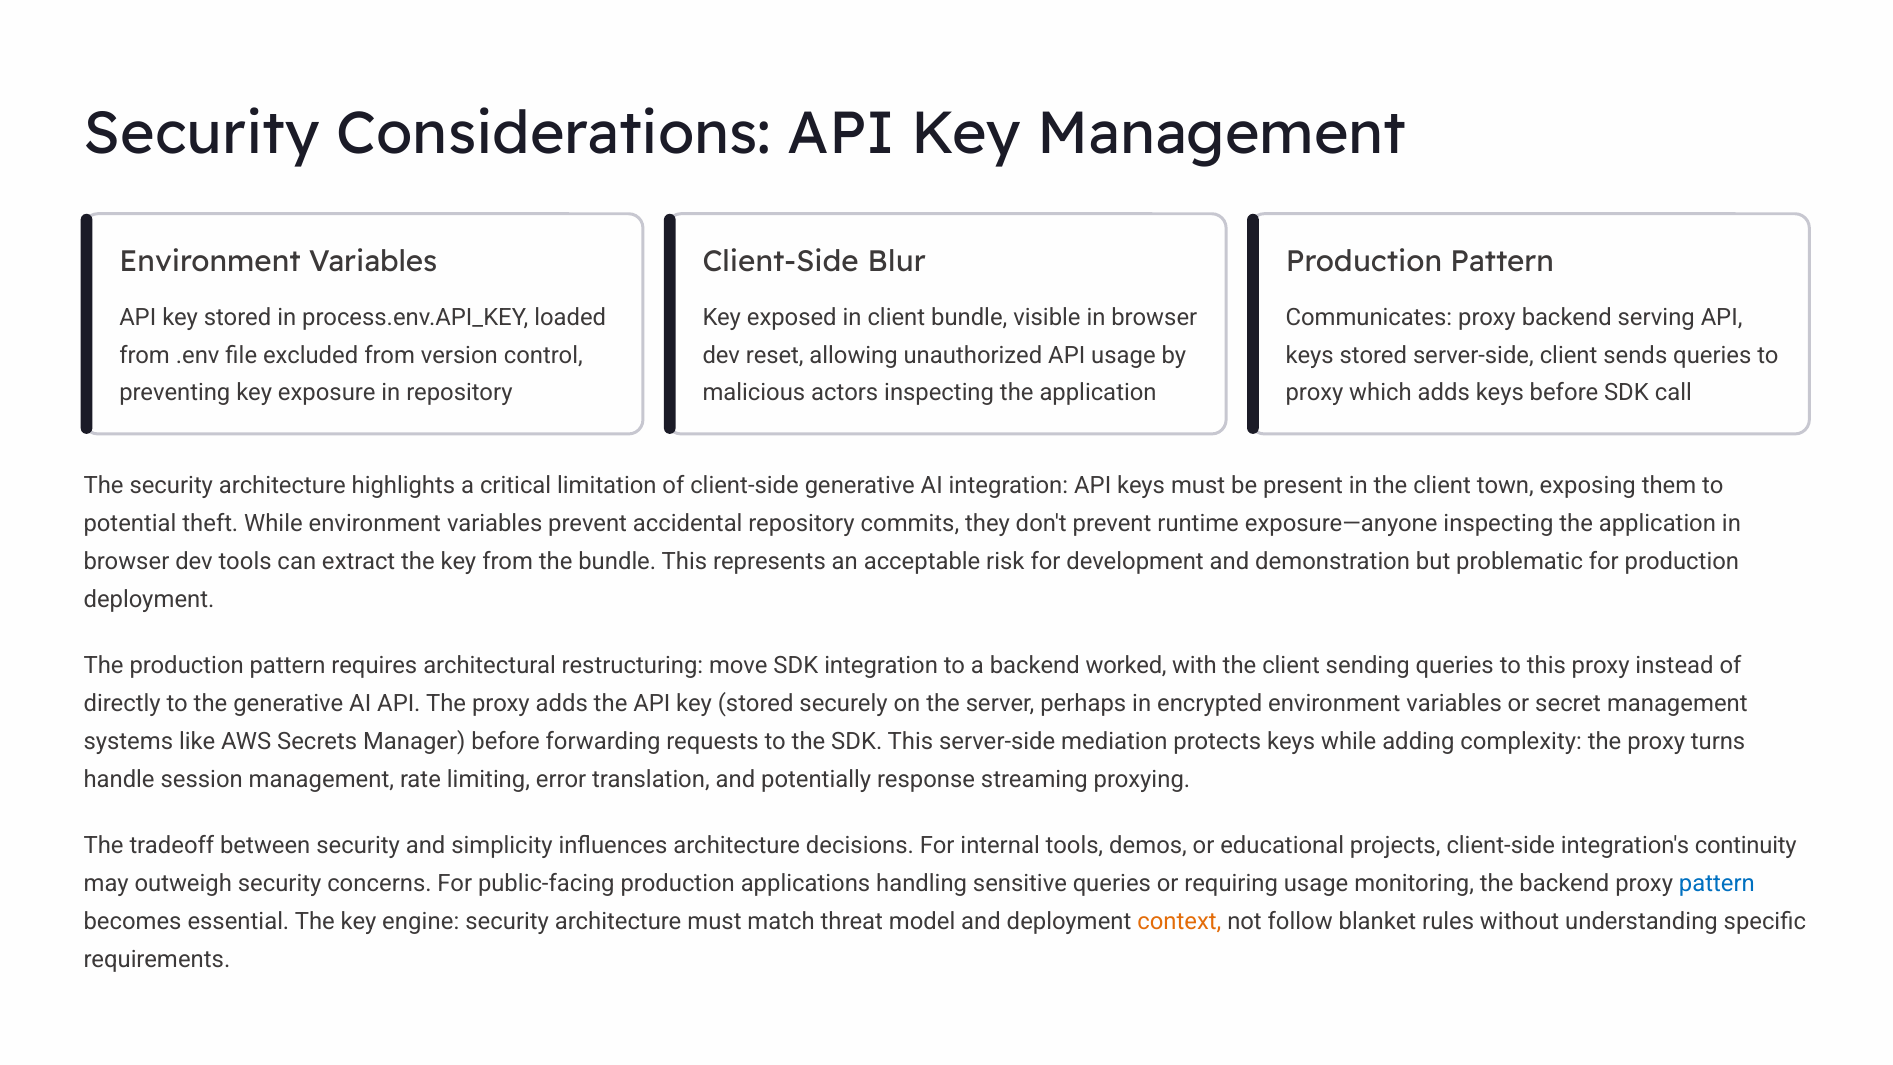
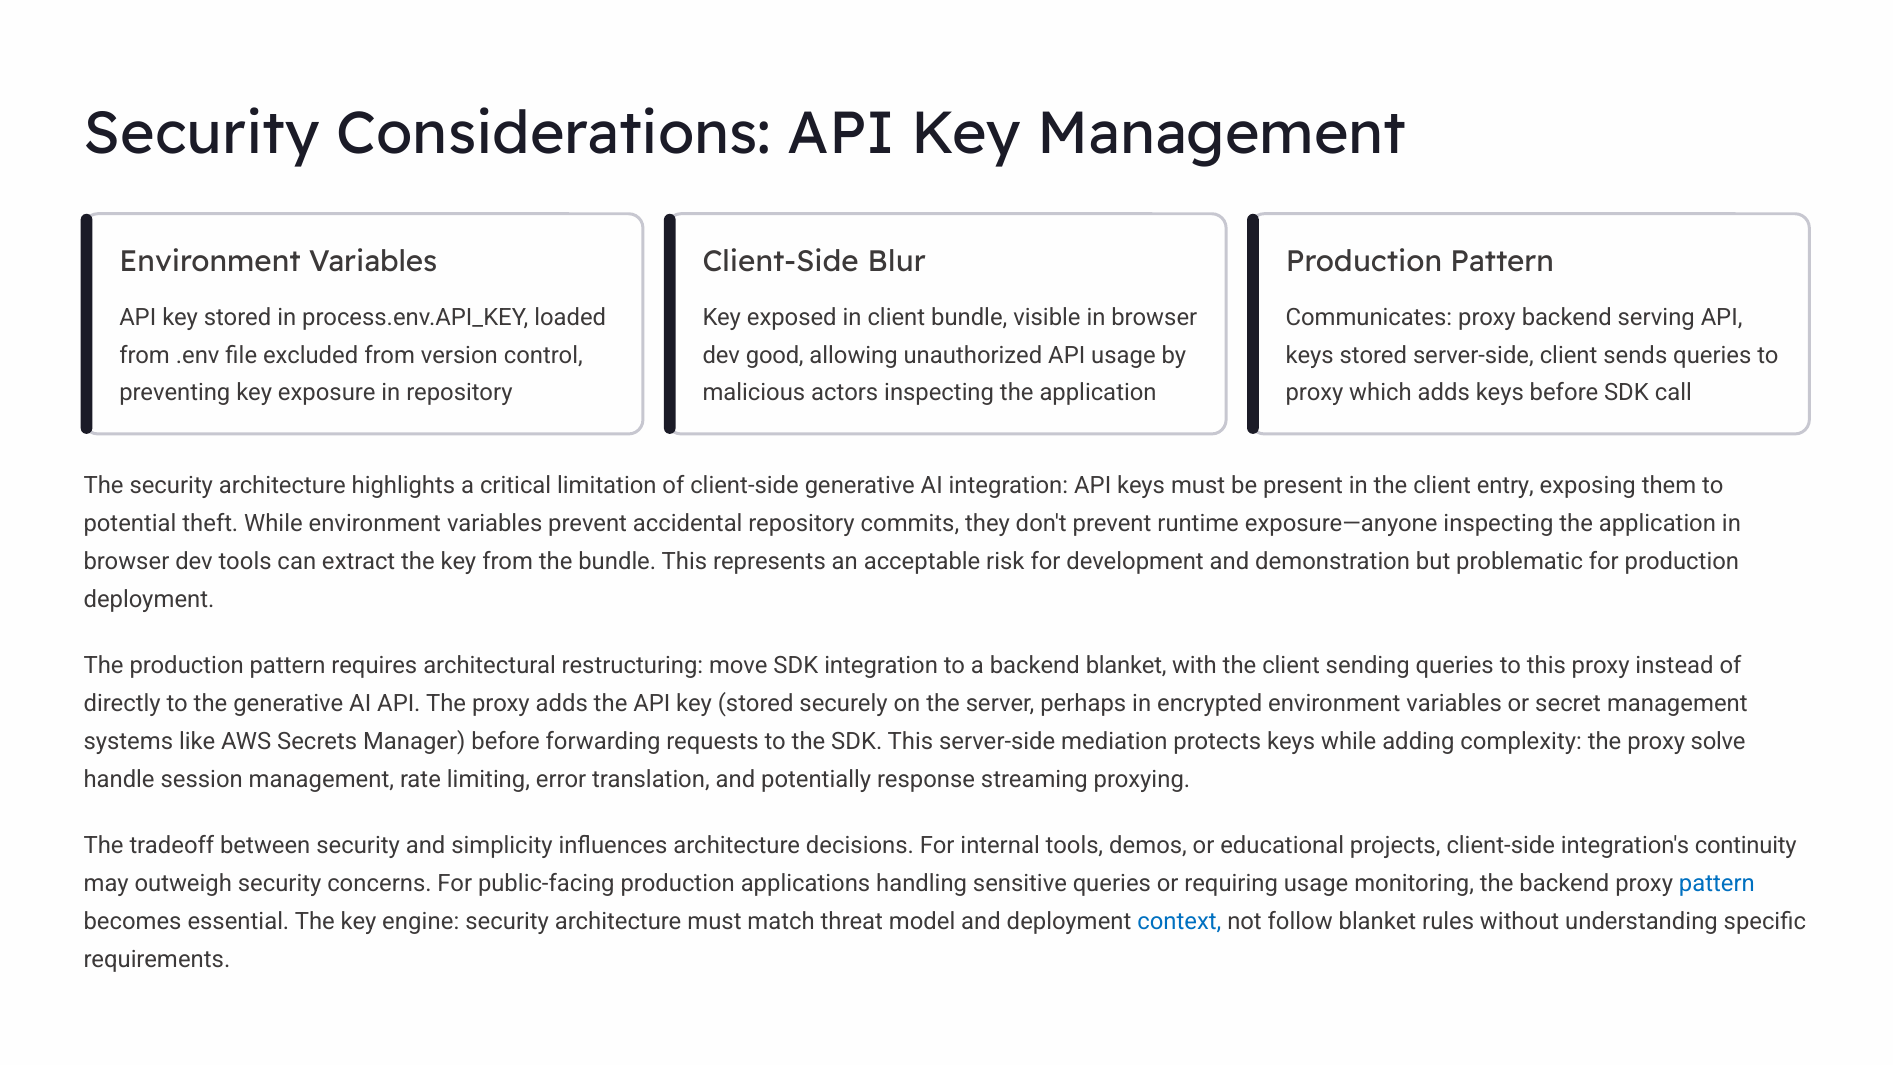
reset: reset -> good
town: town -> entry
backend worked: worked -> blanket
turns: turns -> solve
context colour: orange -> blue
